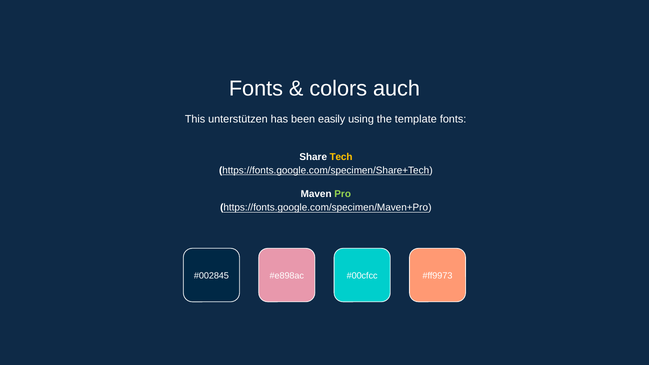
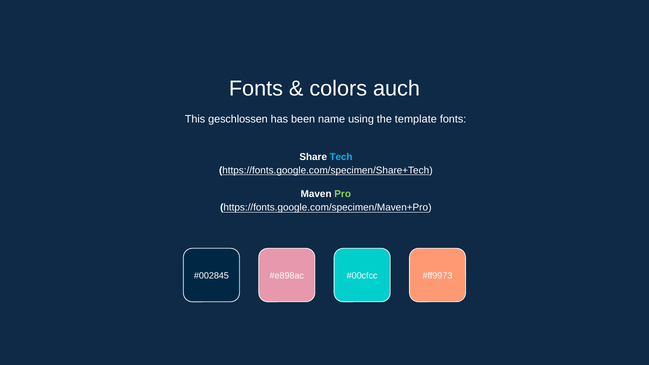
unterstützen: unterstützen -> geschlossen
easily: easily -> name
Tech colour: yellow -> light blue
